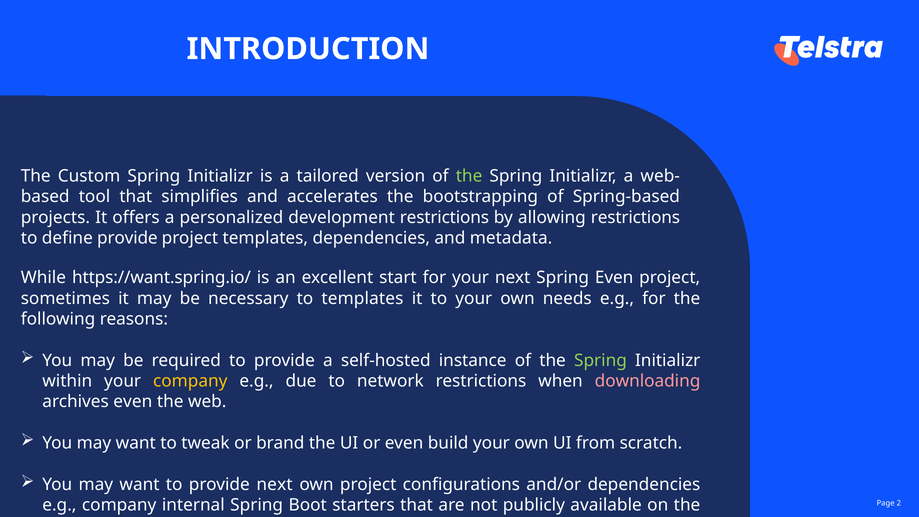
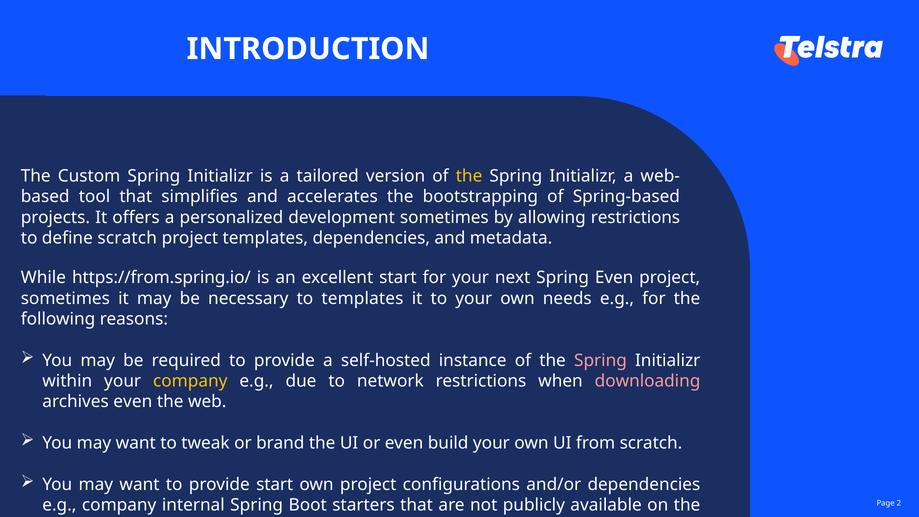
the at (469, 176) colour: light green -> yellow
development restrictions: restrictions -> sometimes
define provide: provide -> scratch
https://want.spring.io/: https://want.spring.io/ -> https://from.spring.io/
Spring at (600, 360) colour: light green -> pink
provide next: next -> start
